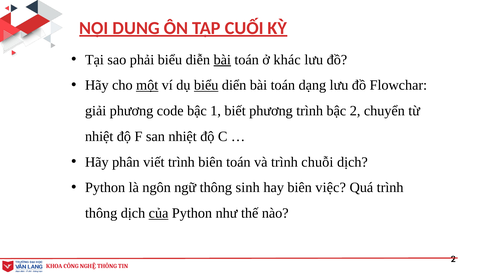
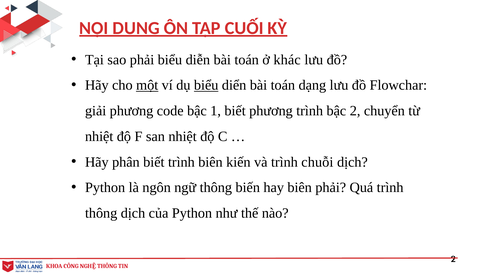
bài at (222, 60) underline: present -> none
phân viết: viết -> biết
biên toán: toán -> kiến
sinh: sinh -> biến
biên việc: việc -> phải
của underline: present -> none
